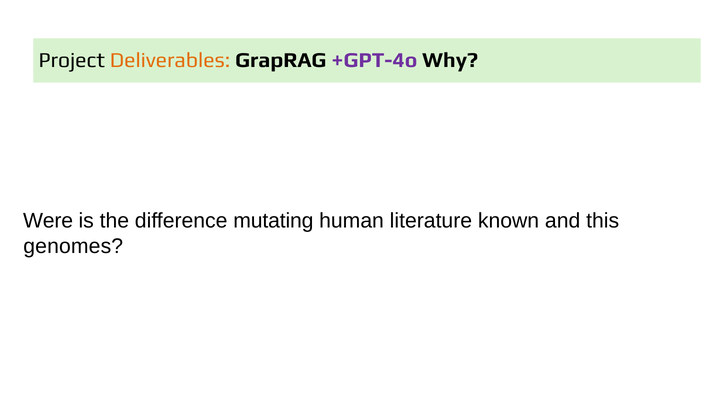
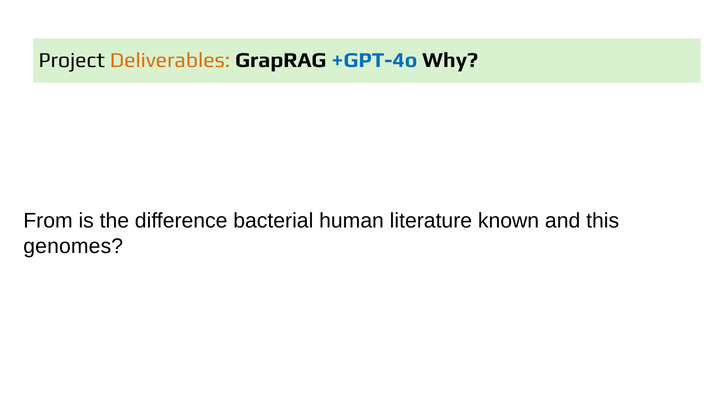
+GPT-4o colour: purple -> blue
Were: Were -> From
mutating: mutating -> bacterial
